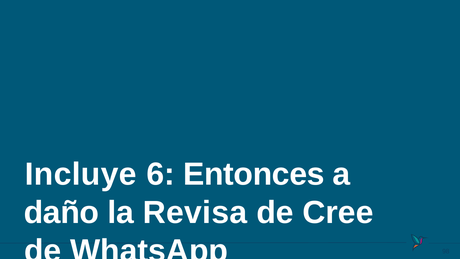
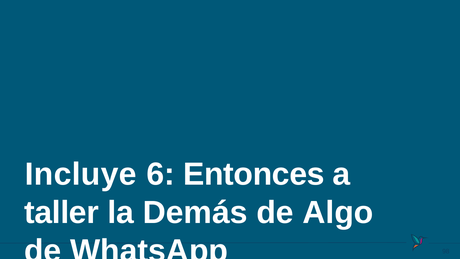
daño: daño -> taller
Revisa: Revisa -> Demás
Cree: Cree -> Algo
